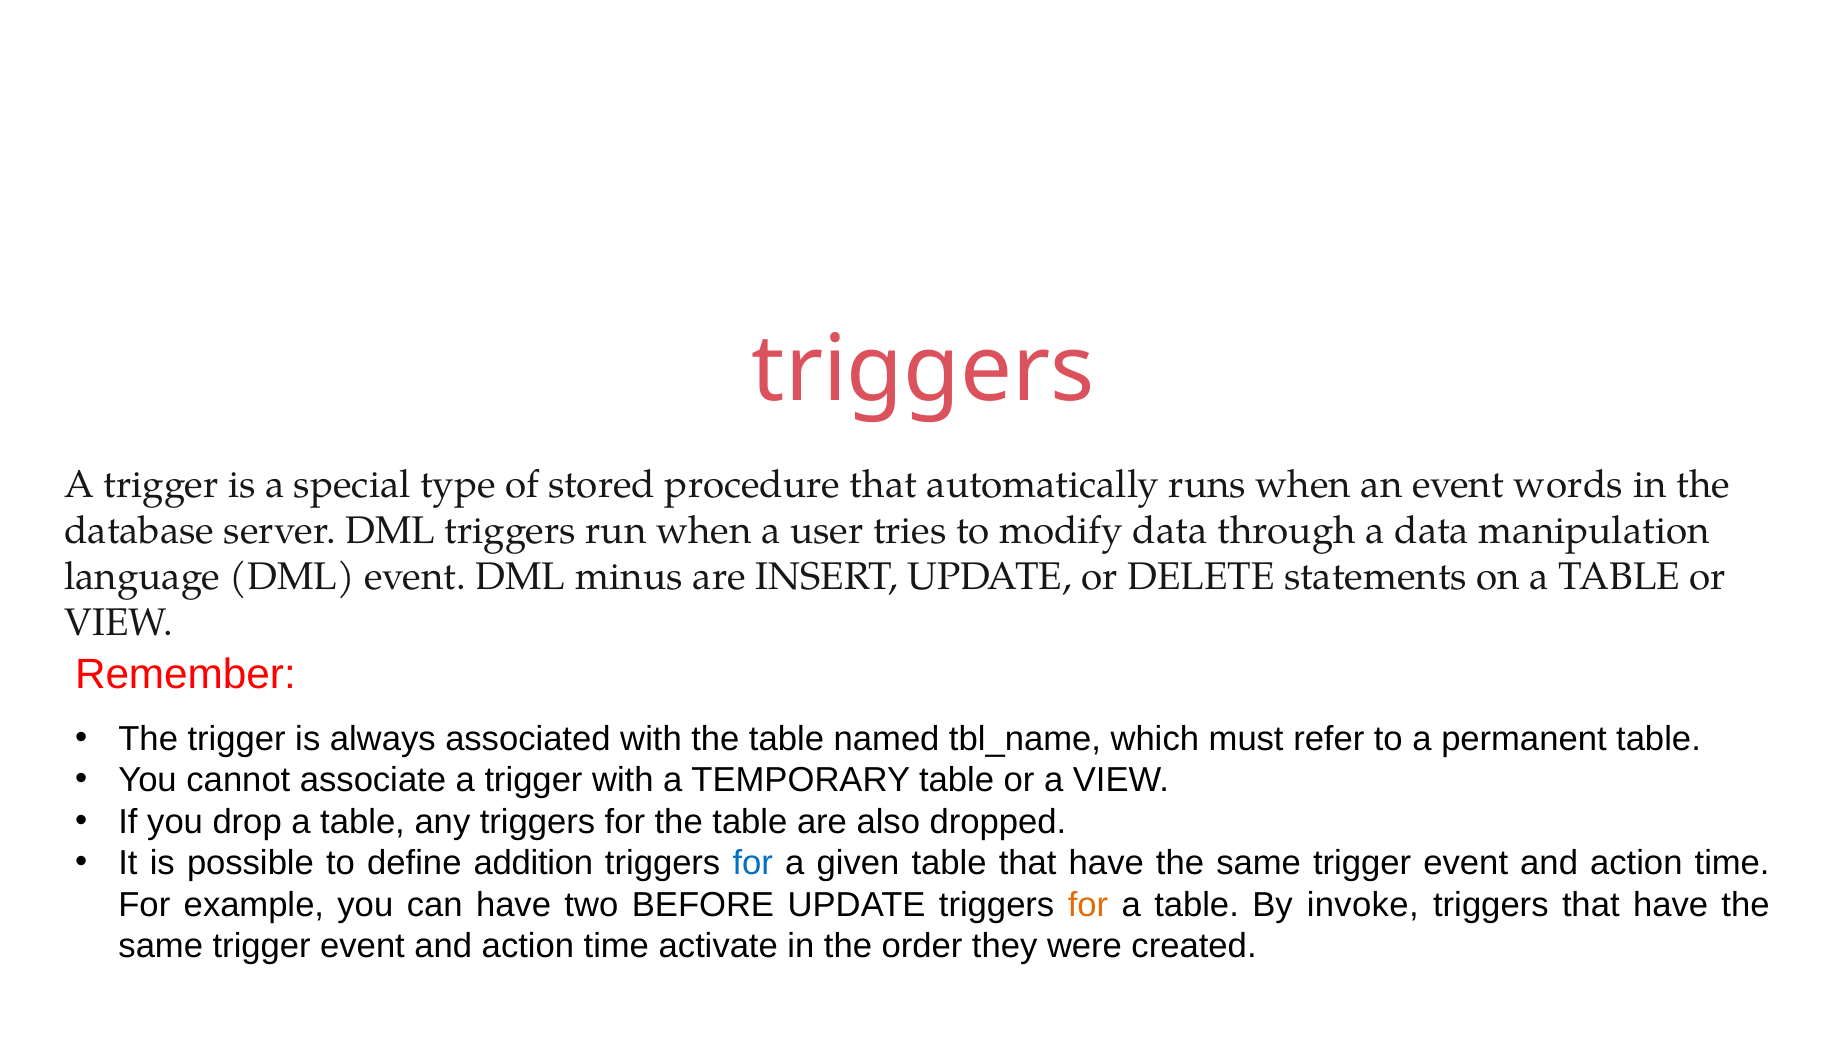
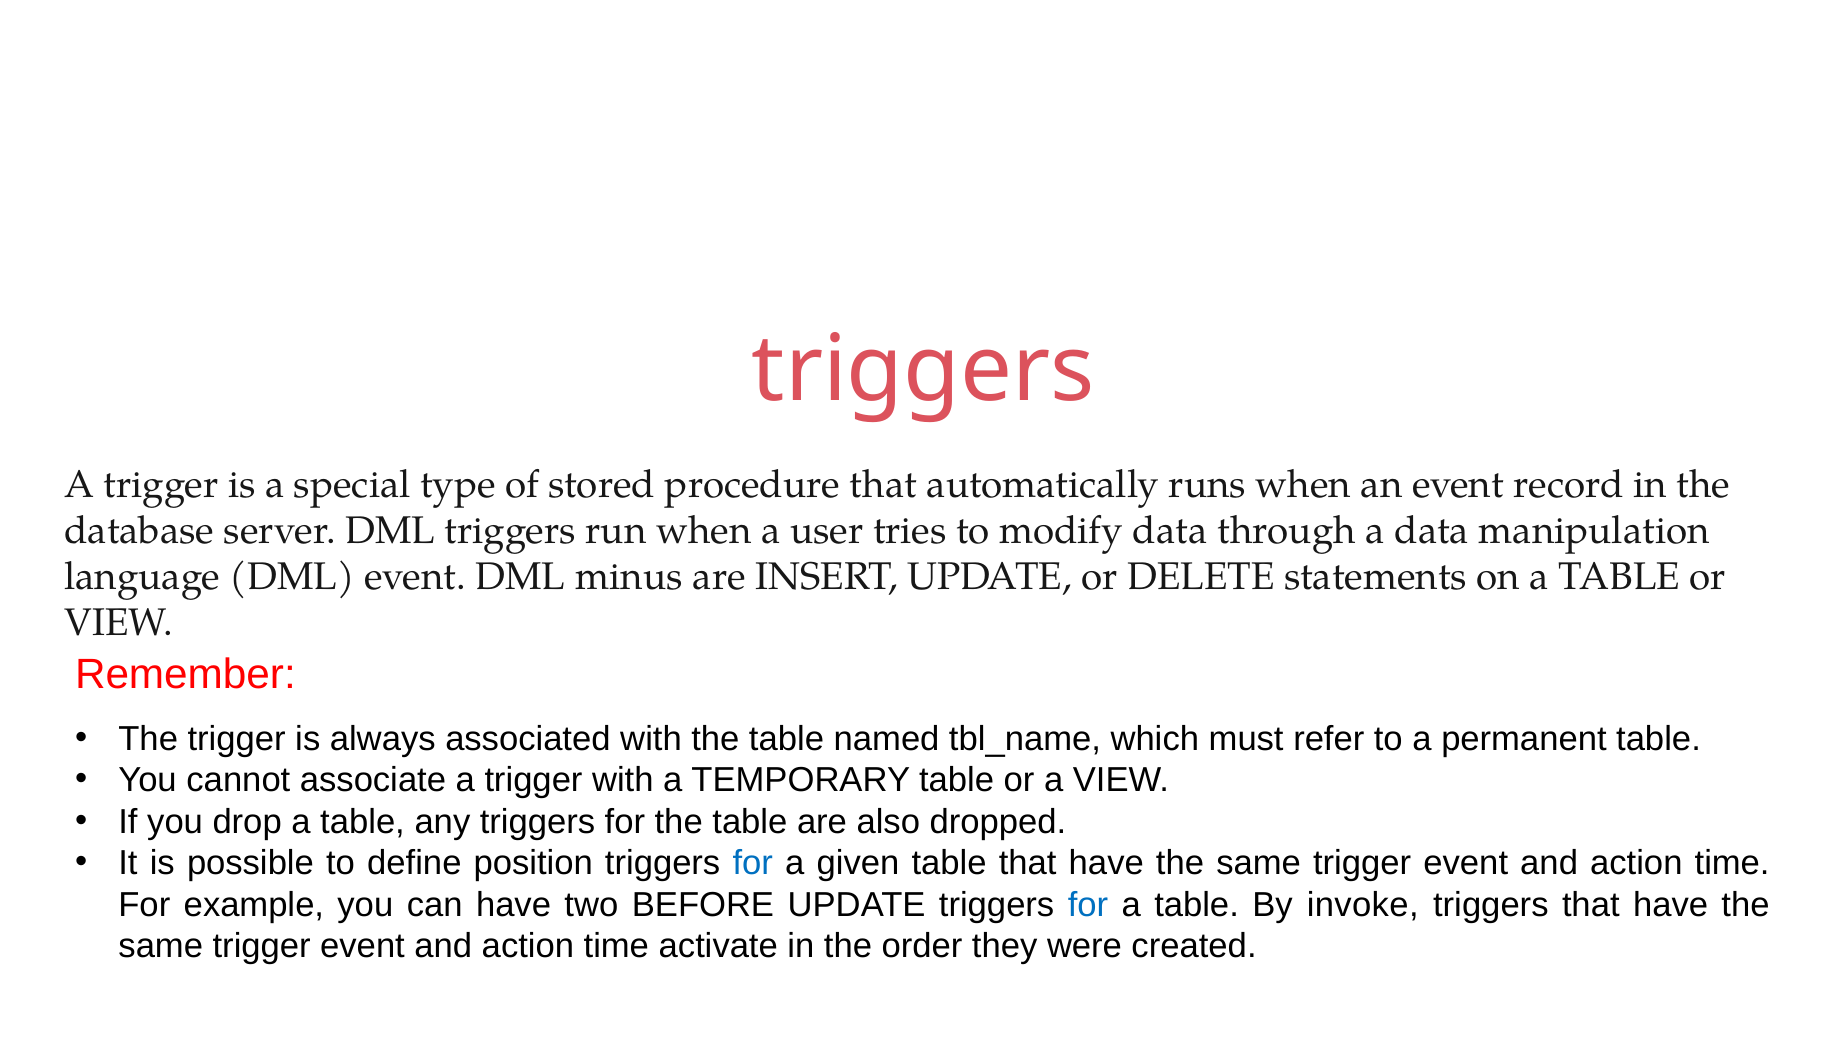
words: words -> record
addition: addition -> position
for at (1088, 905) colour: orange -> blue
